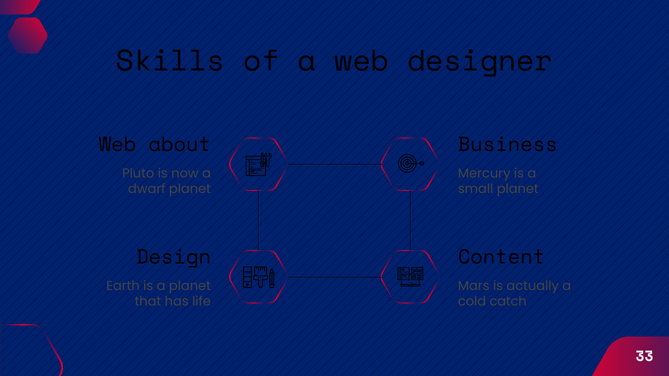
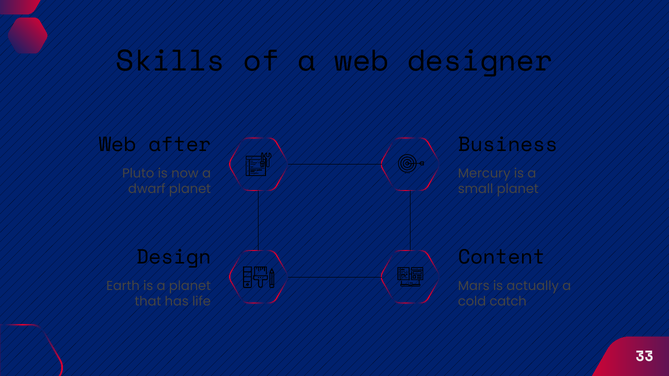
about: about -> after
